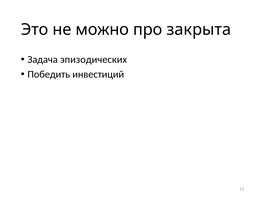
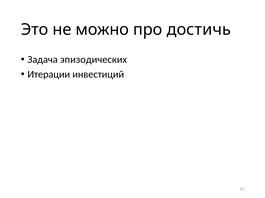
закрыта: закрыта -> достичь
Победить: Победить -> Итерации
